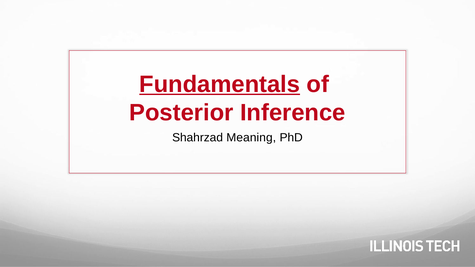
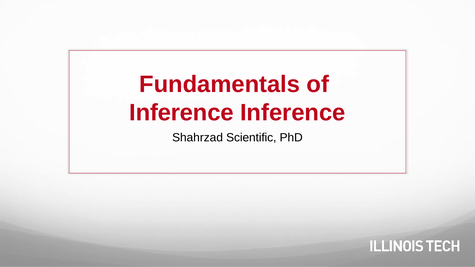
Fundamentals underline: present -> none
Posterior at (181, 113): Posterior -> Inference
Meaning: Meaning -> Scientific
